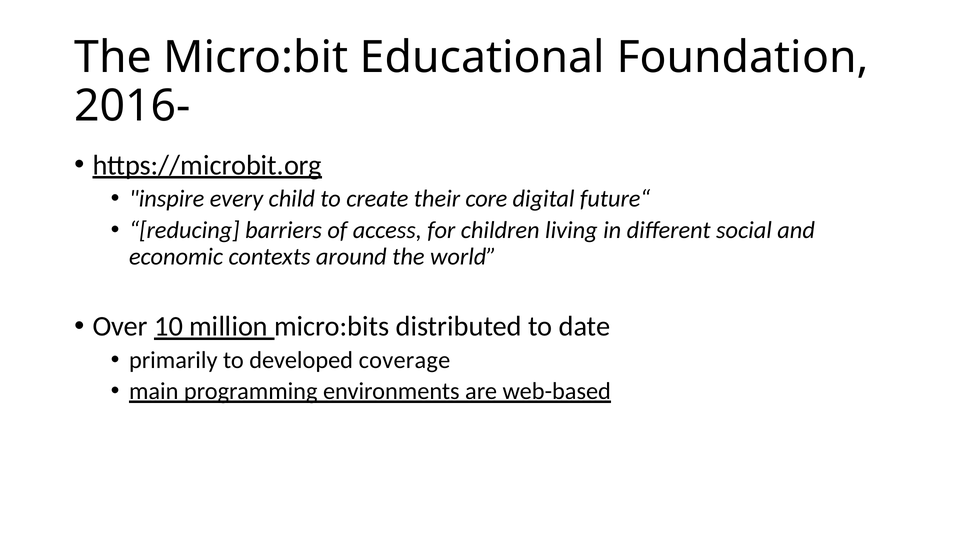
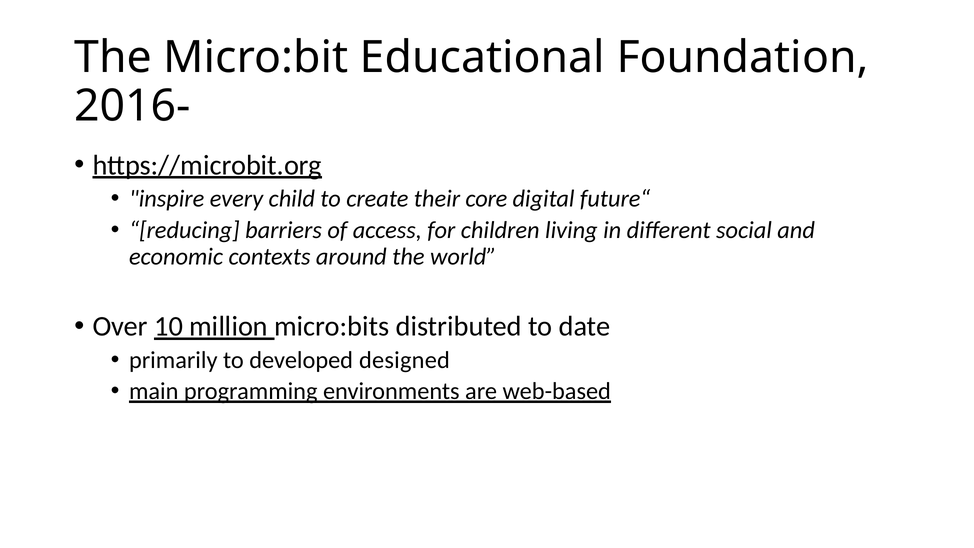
coverage: coverage -> designed
